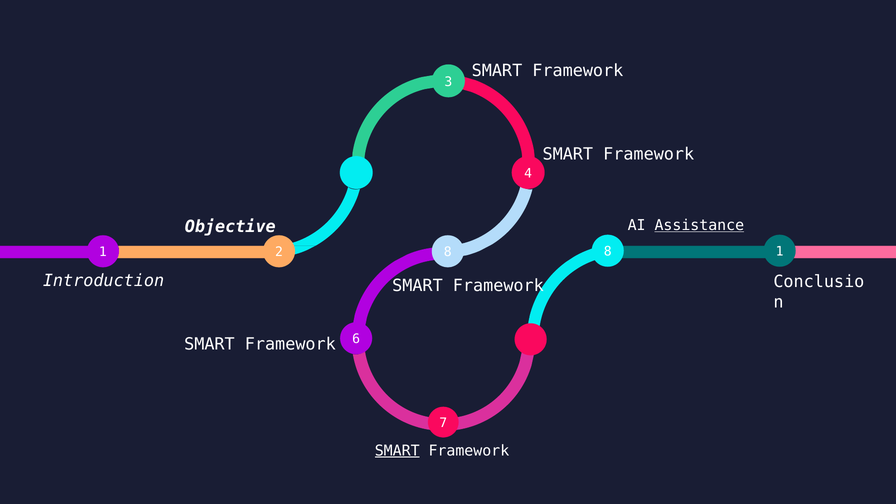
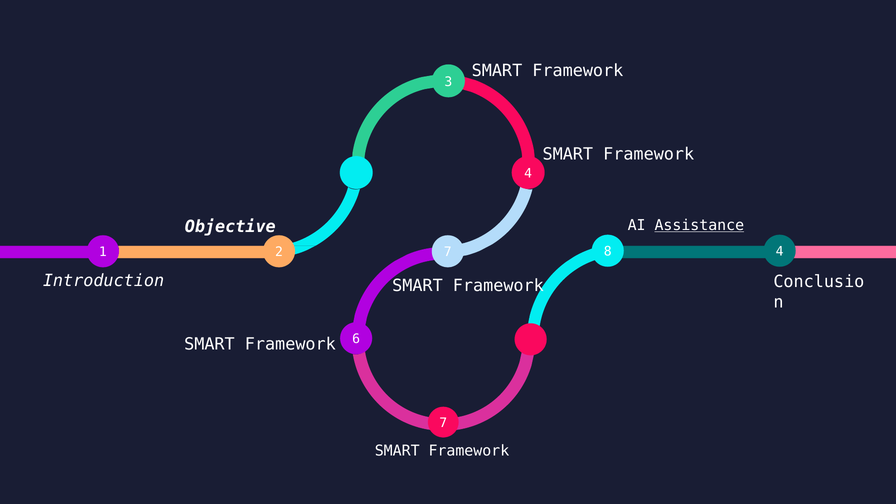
8 1: 1 -> 4
1 8: 8 -> 7
SMART at (397, 451) underline: present -> none
